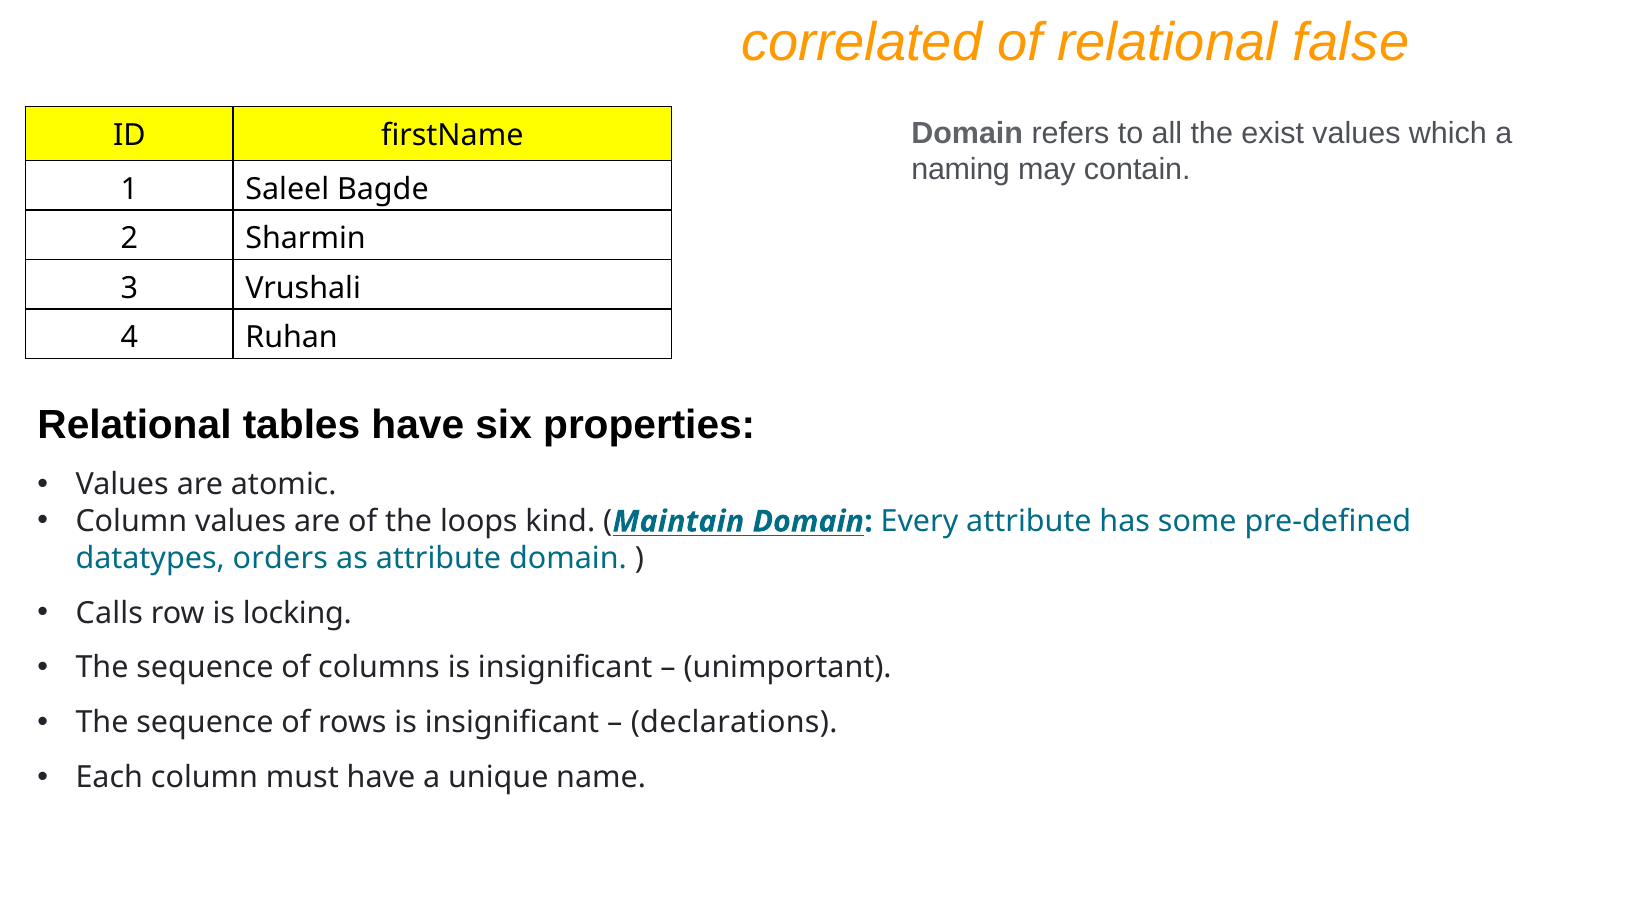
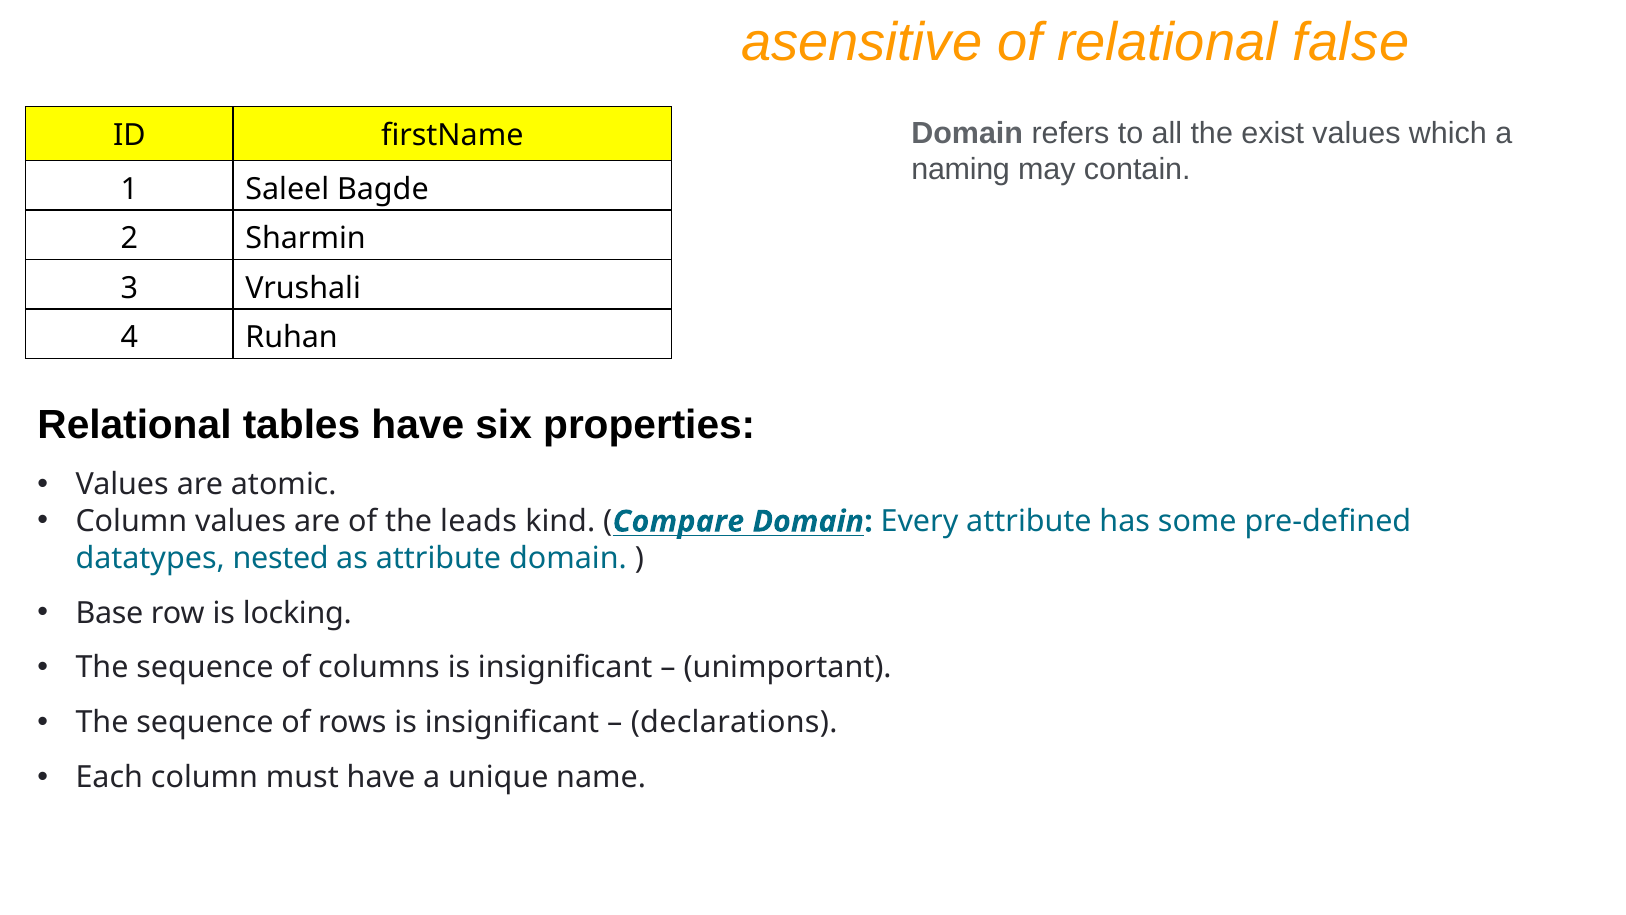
correlated: correlated -> asensitive
loops: loops -> leads
Maintain: Maintain -> Compare
orders: orders -> nested
Calls: Calls -> Base
